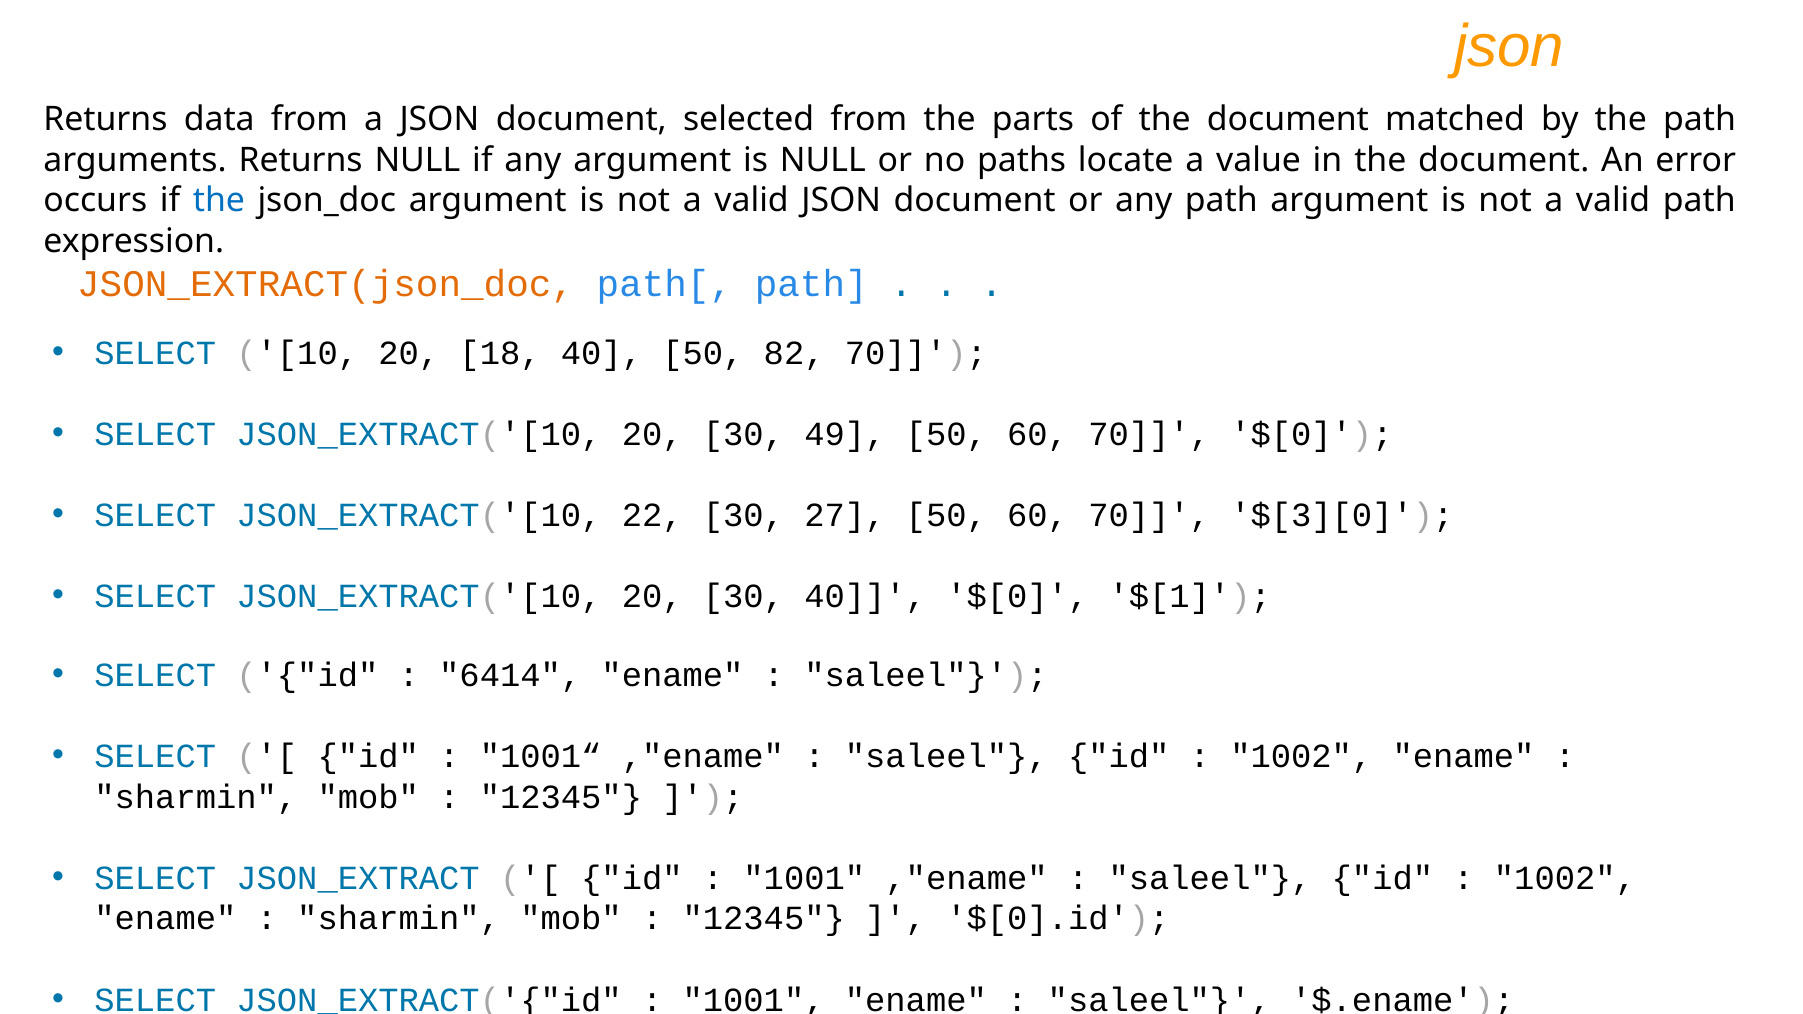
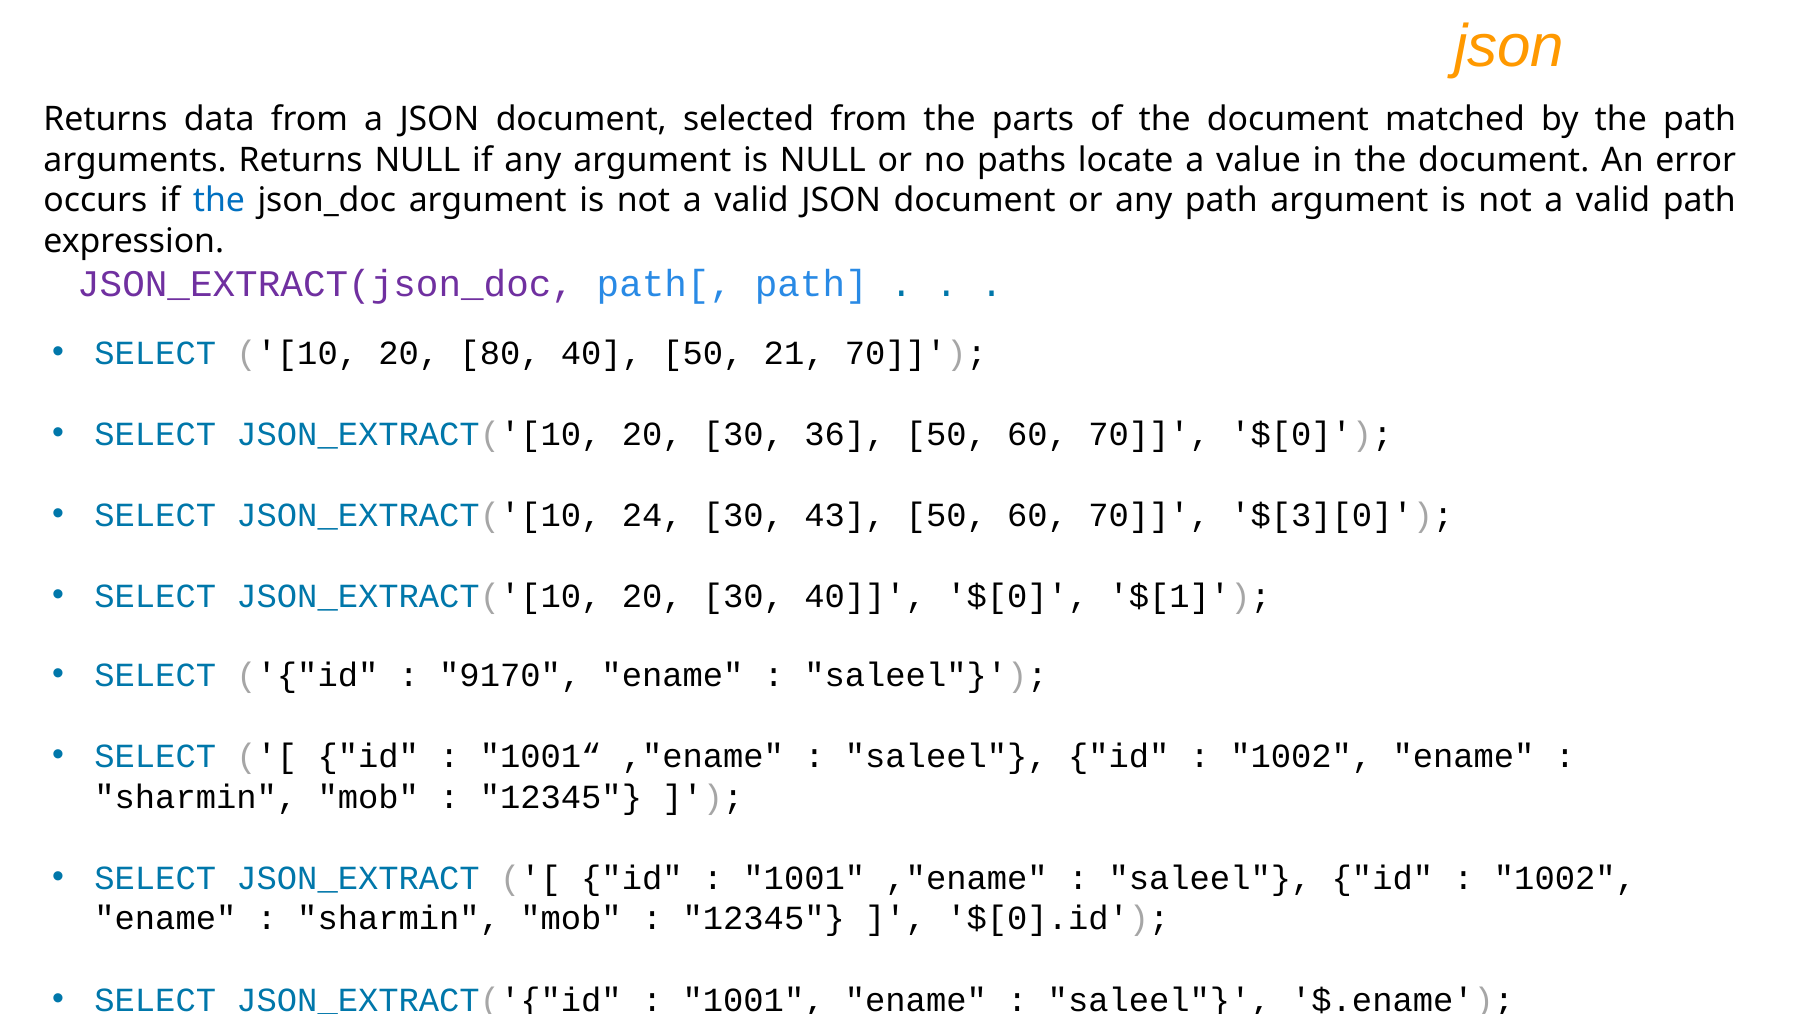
JSON_EXTRACT(json_doc colour: orange -> purple
18: 18 -> 80
82: 82 -> 21
49: 49 -> 36
22: 22 -> 24
27: 27 -> 43
6414: 6414 -> 9170
